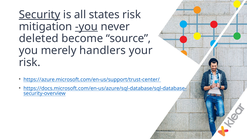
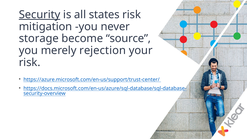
you at (86, 27) underline: present -> none
deleted: deleted -> storage
handlers: handlers -> rejection
